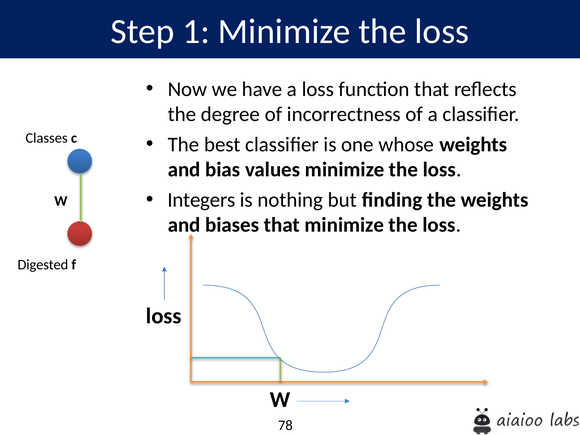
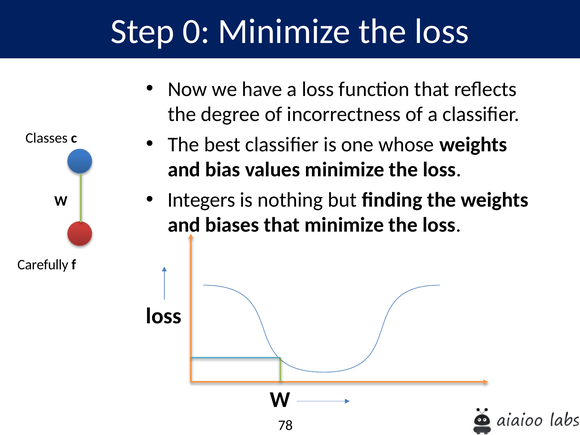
1: 1 -> 0
Digested: Digested -> Carefully
